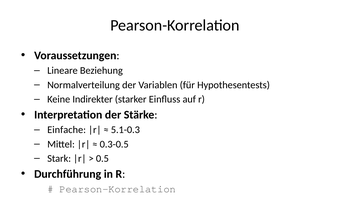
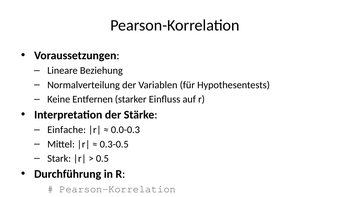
Indirekter: Indirekter -> Entfernen
5.1-0.3: 5.1-0.3 -> 0.0-0.3
